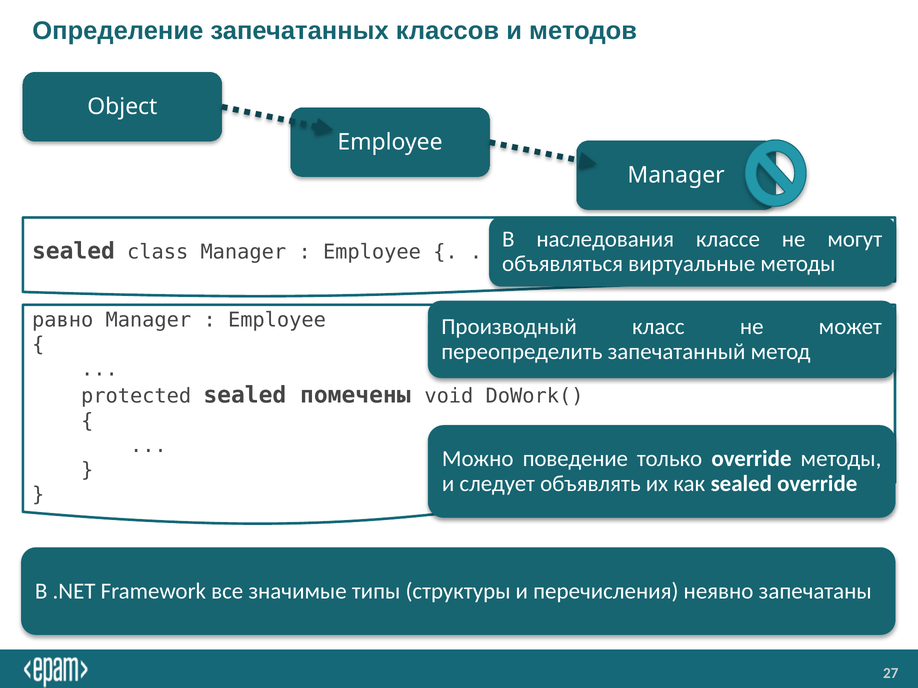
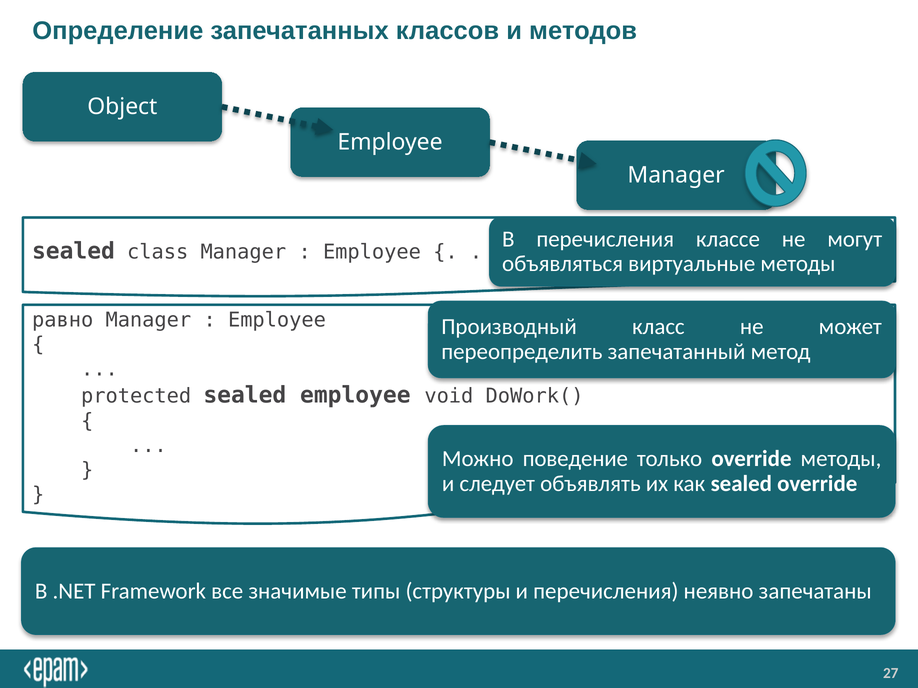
наследования at (605, 239): наследования -> перечисления
sealed помечены: помечены -> employee
